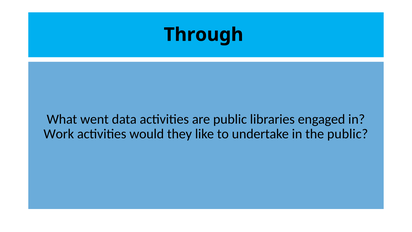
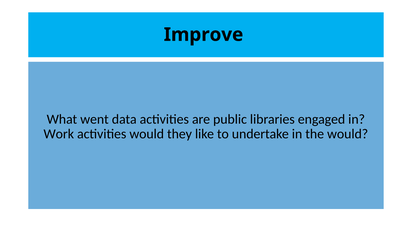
Through: Through -> Improve
the public: public -> would
